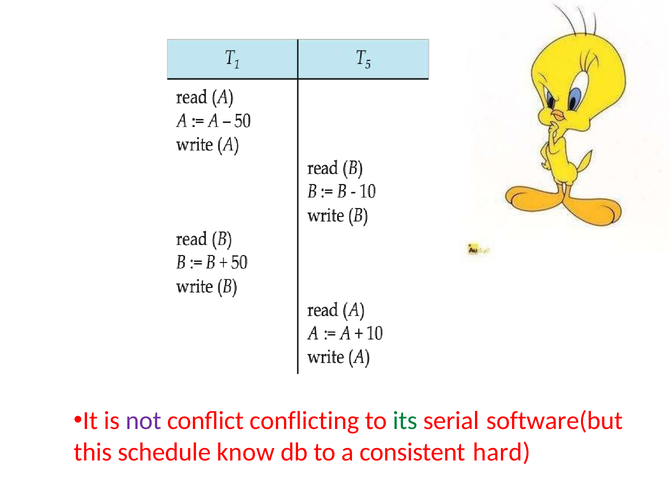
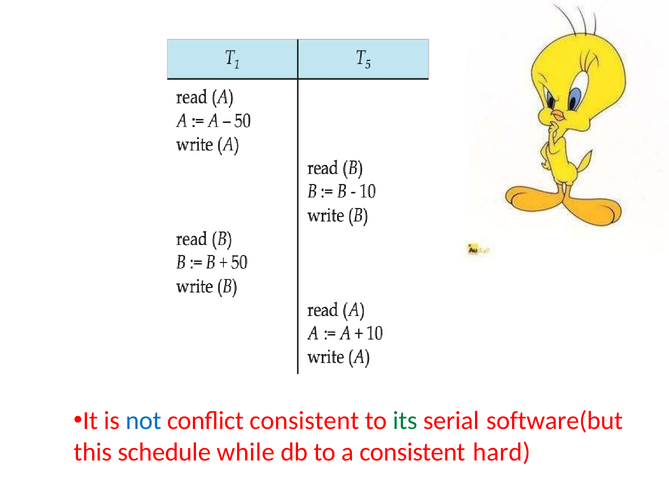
not colour: purple -> blue
conflict conflicting: conflicting -> consistent
know: know -> while
